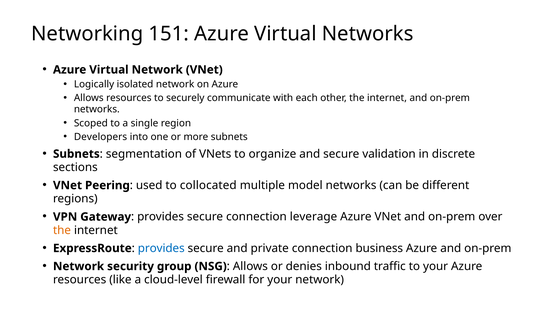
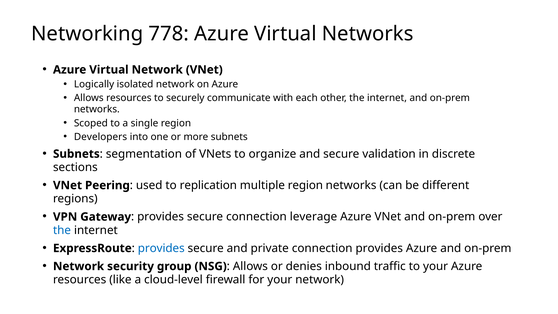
151: 151 -> 778
collocated: collocated -> replication
multiple model: model -> region
the at (62, 230) colour: orange -> blue
connection business: business -> provides
